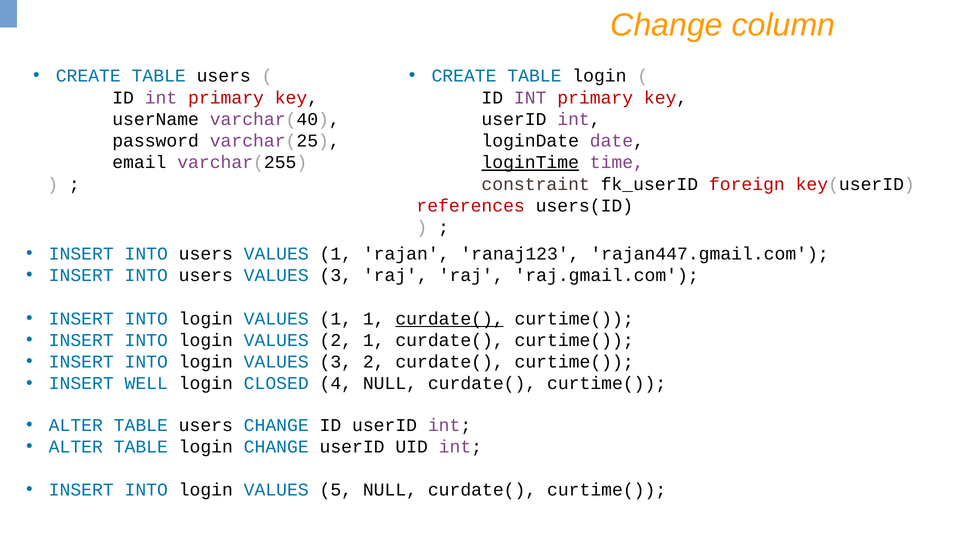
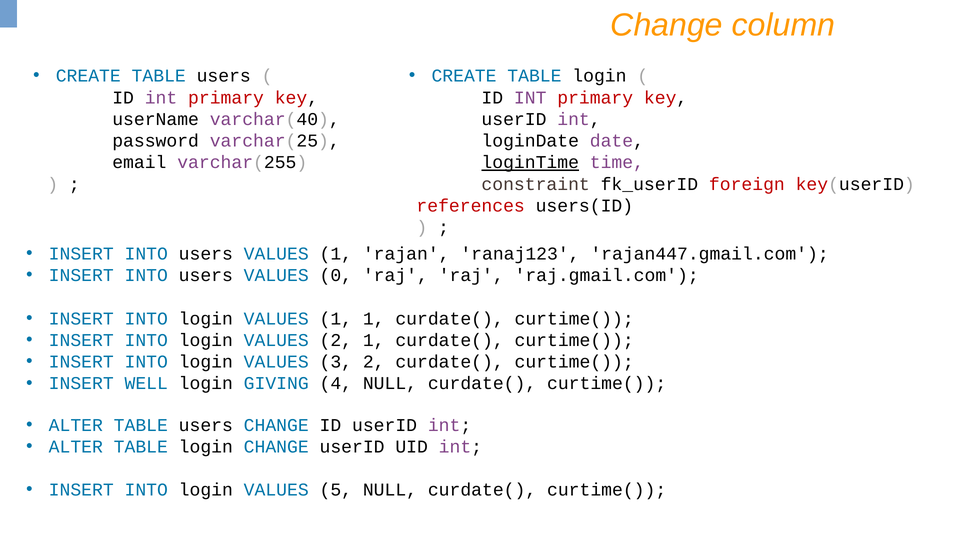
users VALUES 3: 3 -> 0
curdate( at (450, 319) underline: present -> none
CLOSED: CLOSED -> GIVING
